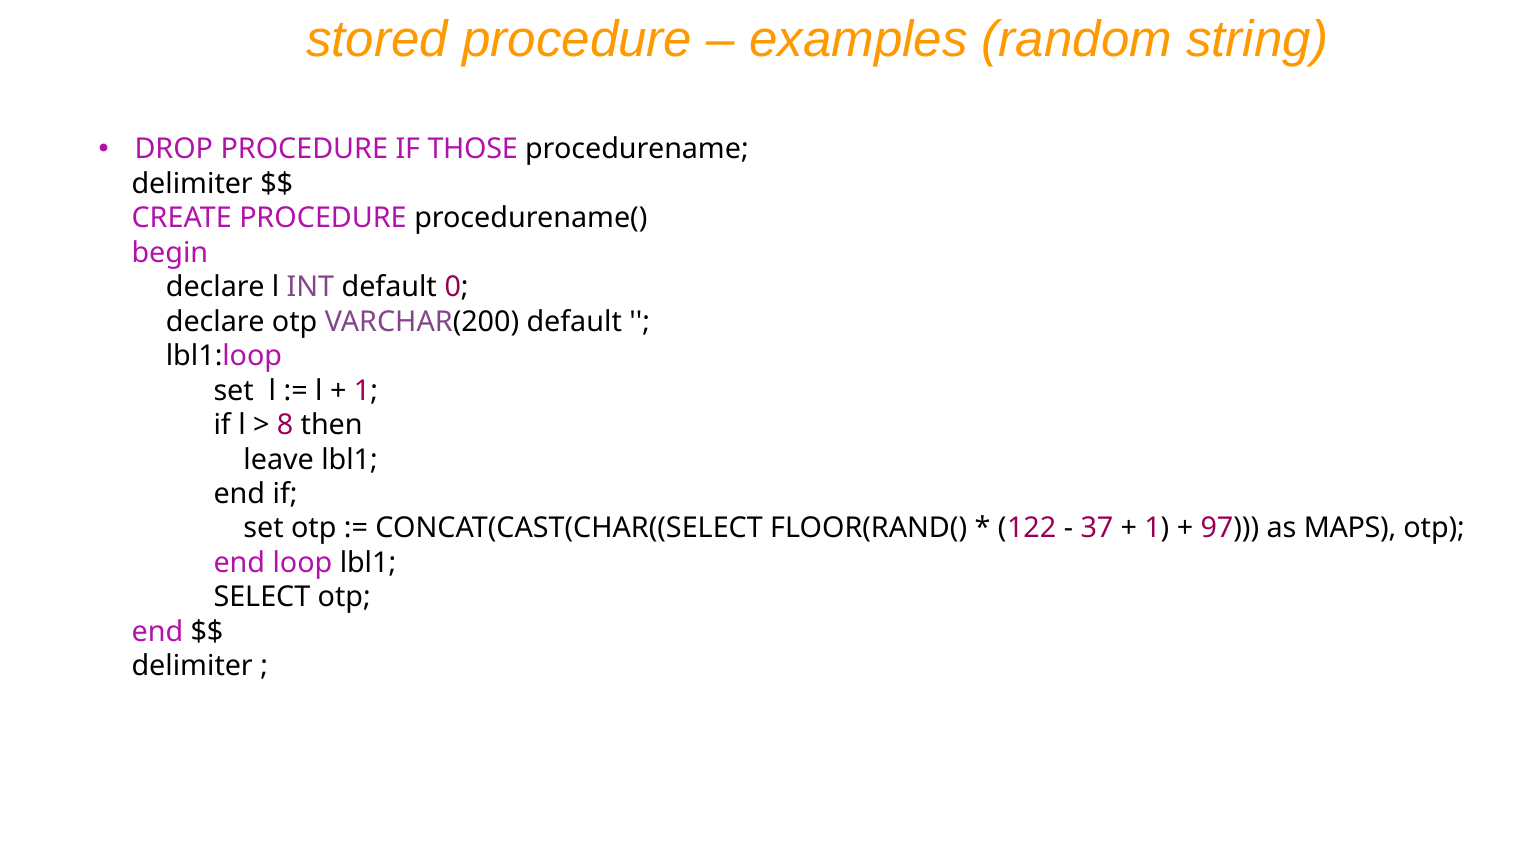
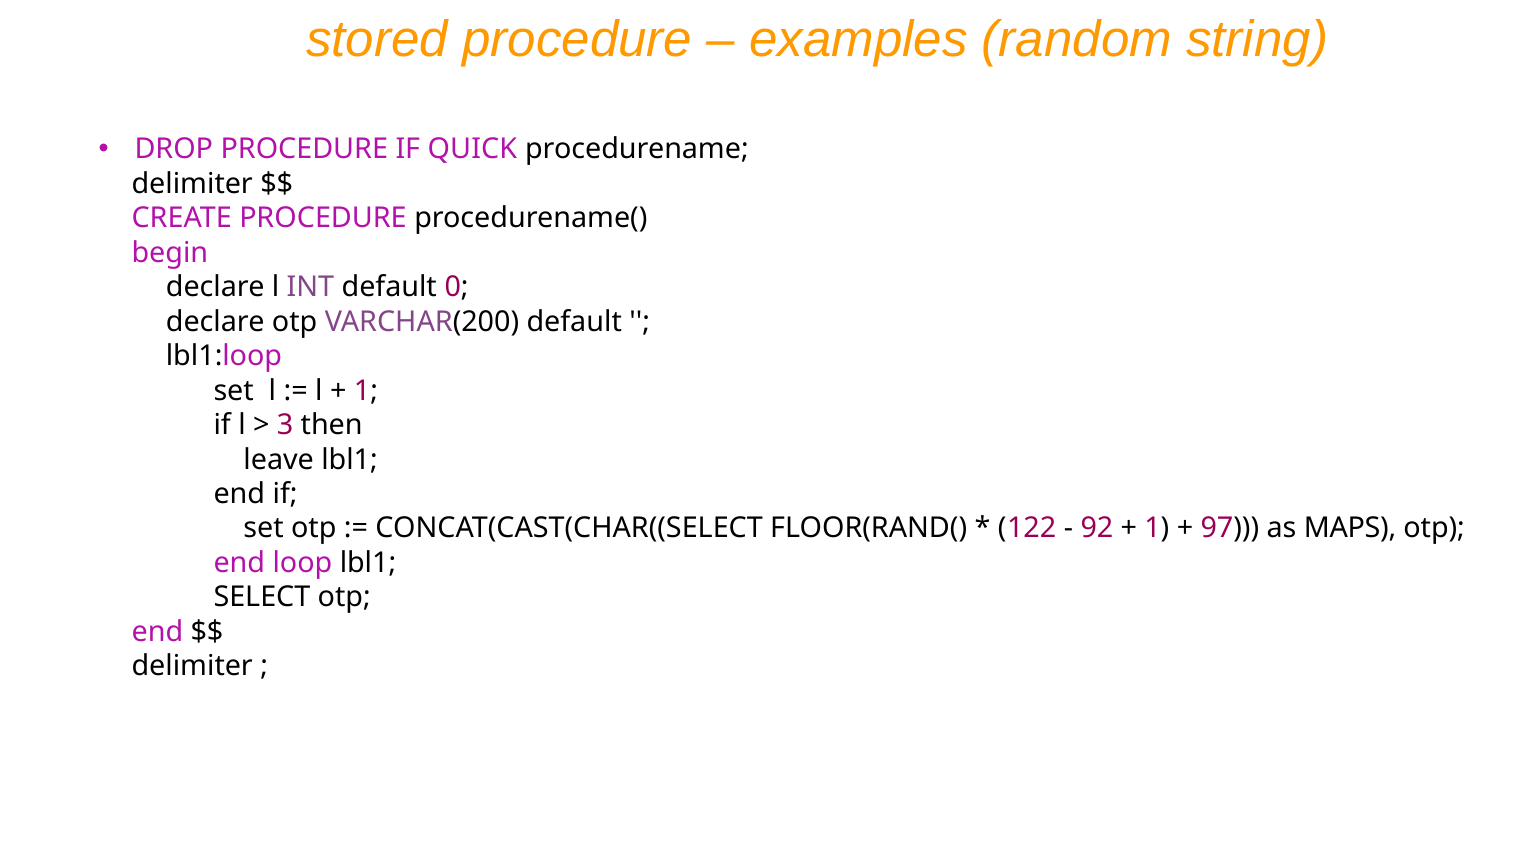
THOSE: THOSE -> QUICK
8: 8 -> 3
37: 37 -> 92
